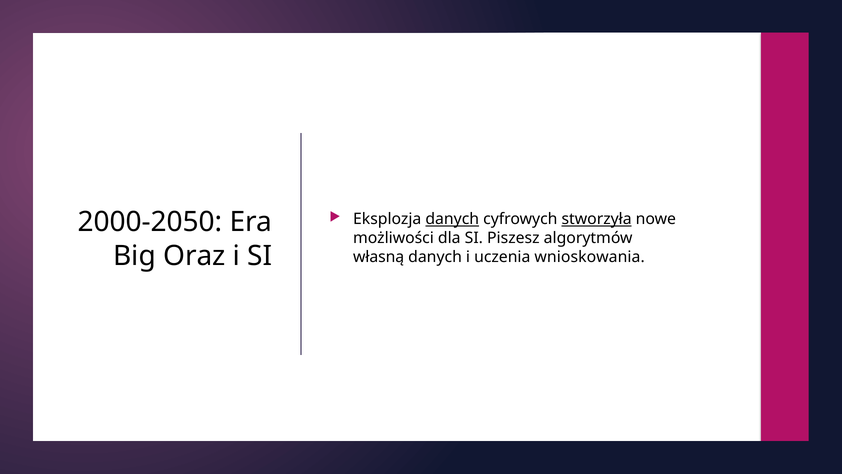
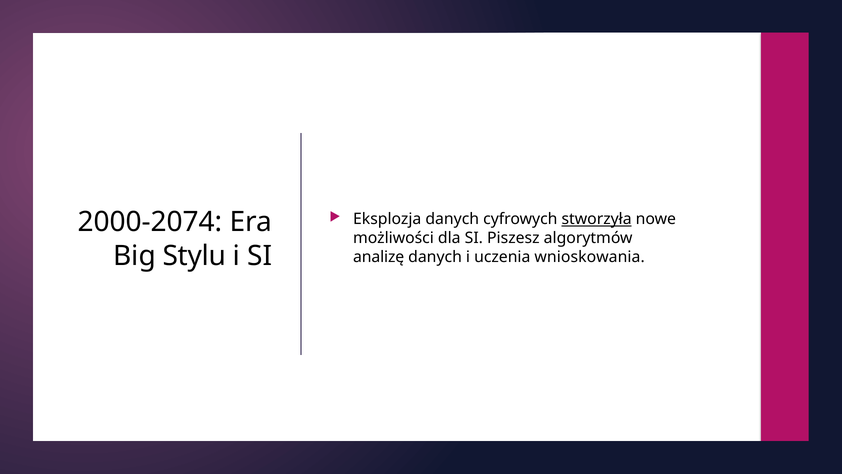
danych at (452, 219) underline: present -> none
2000-2050: 2000-2050 -> 2000-2074
Oraz: Oraz -> Stylu
własną: własną -> analizę
